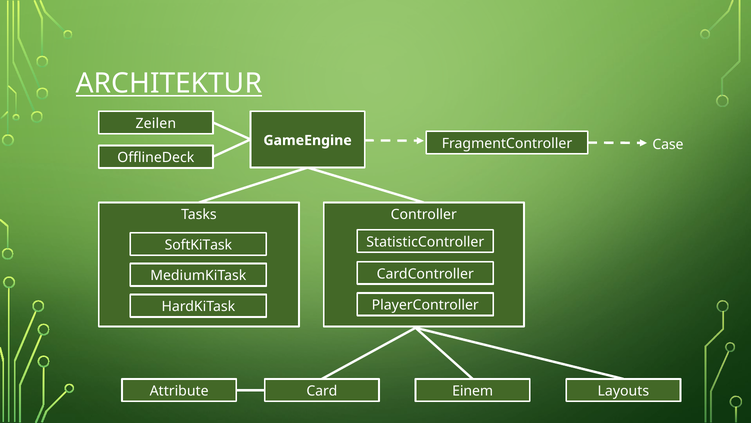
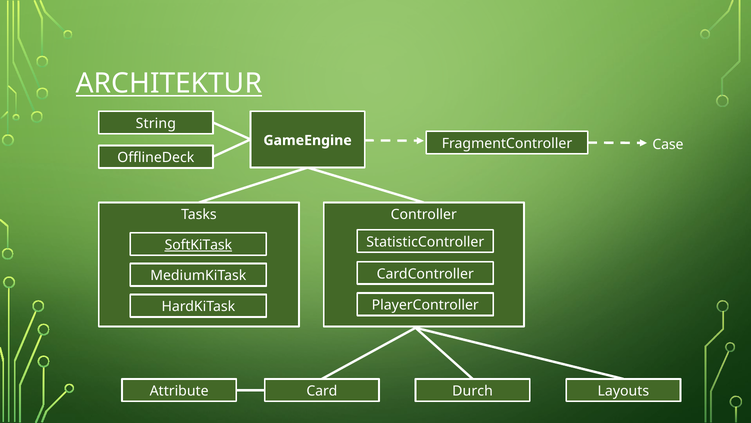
Zeilen: Zeilen -> String
SoftKiTask underline: none -> present
Einem: Einem -> Durch
